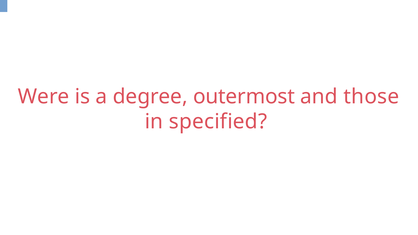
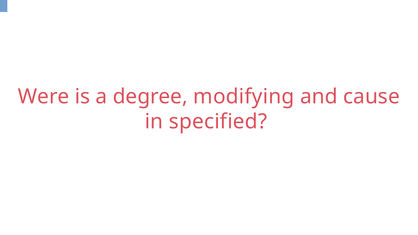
outermost: outermost -> modifying
those: those -> cause
